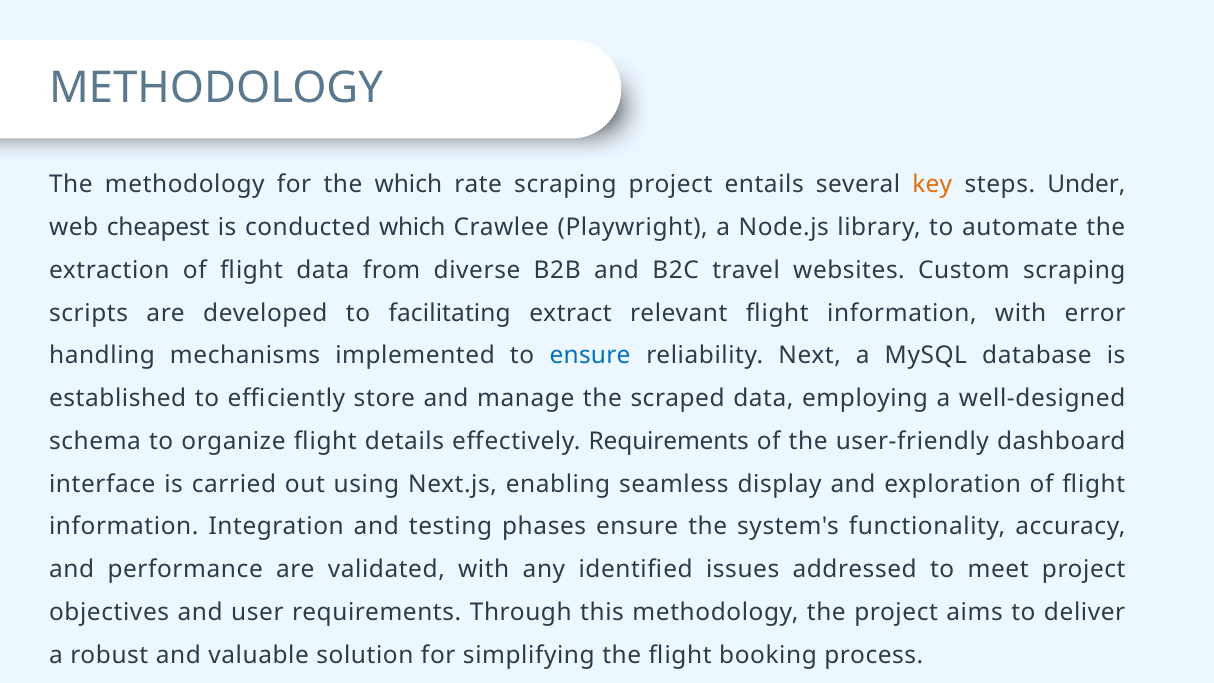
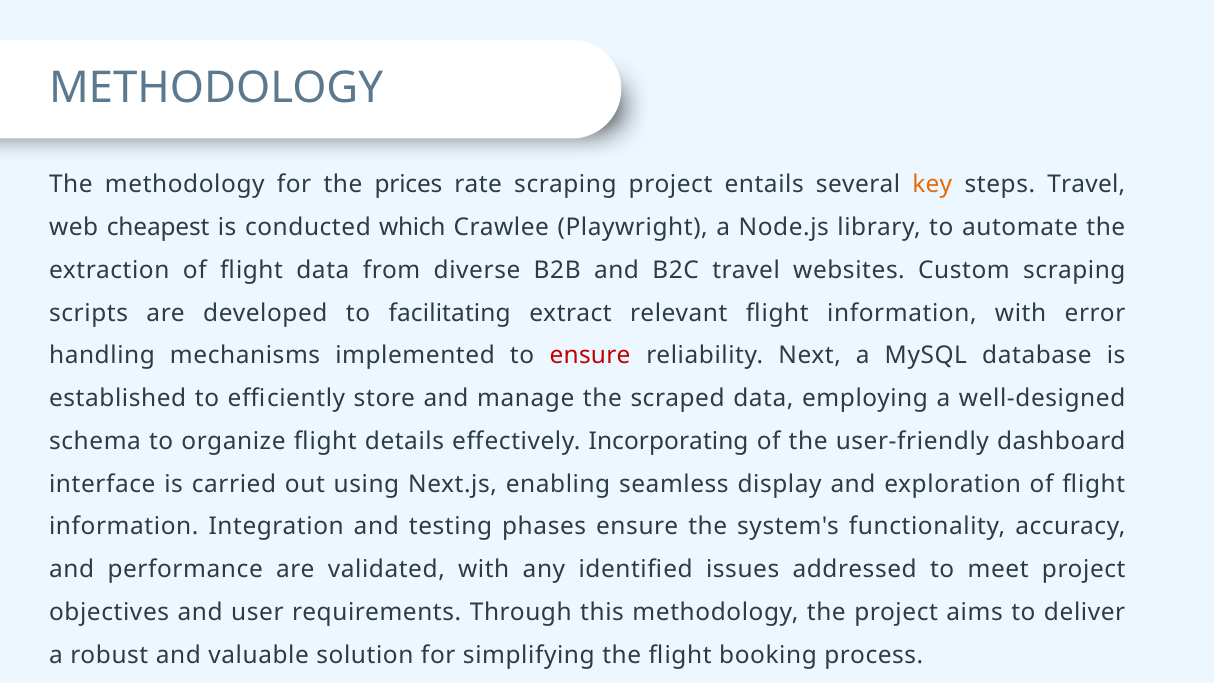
the which: which -> prices
steps Under: Under -> Travel
ensure at (590, 356) colour: blue -> red
effectively Requirements: Requirements -> Incorporating
